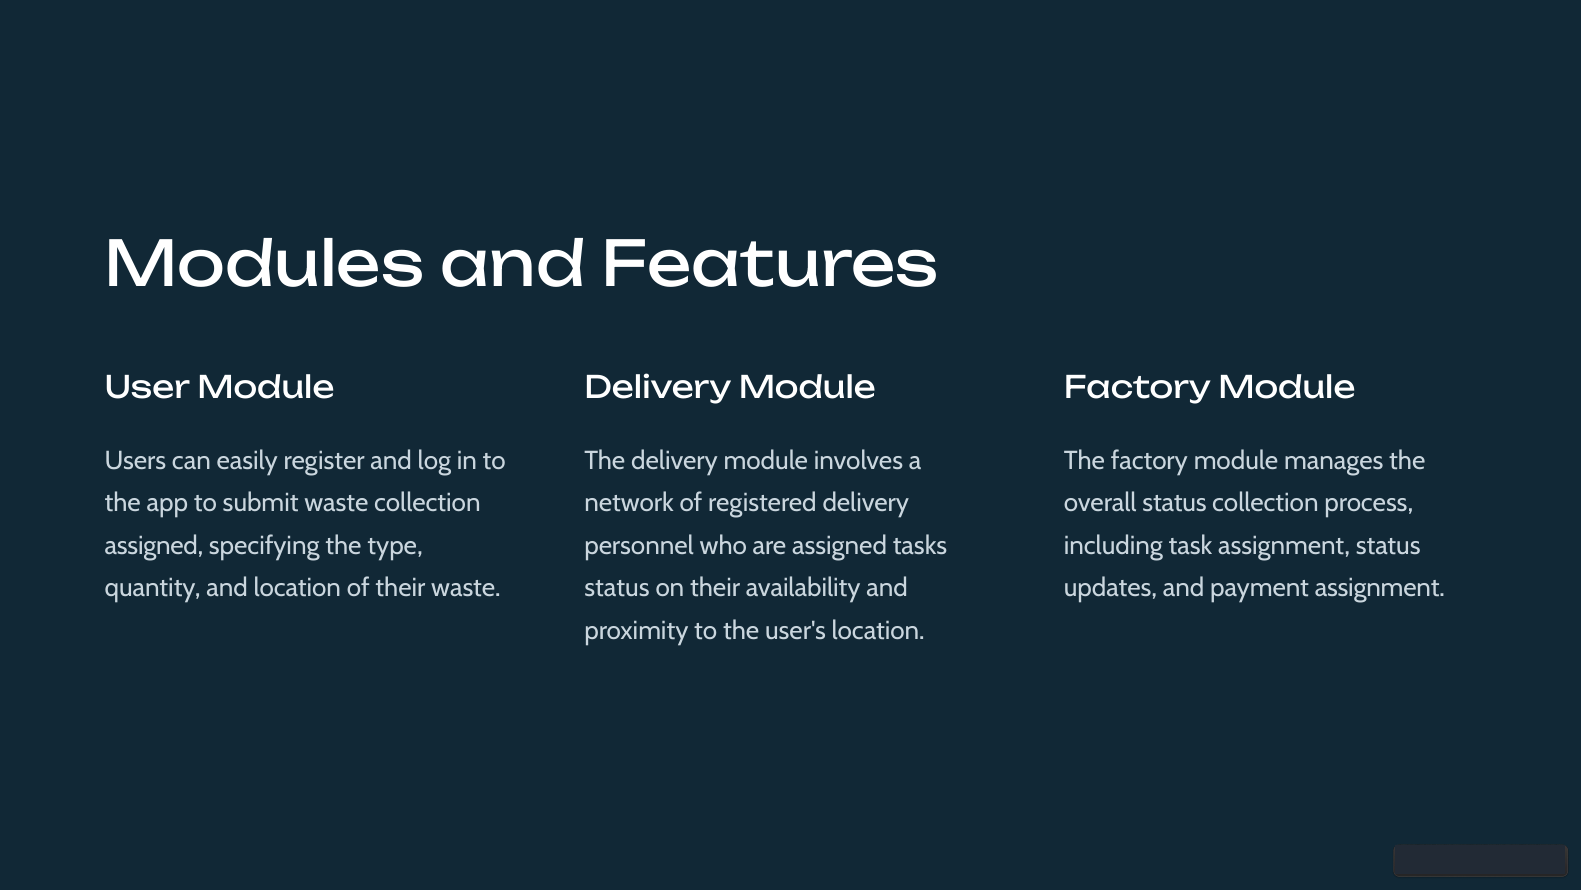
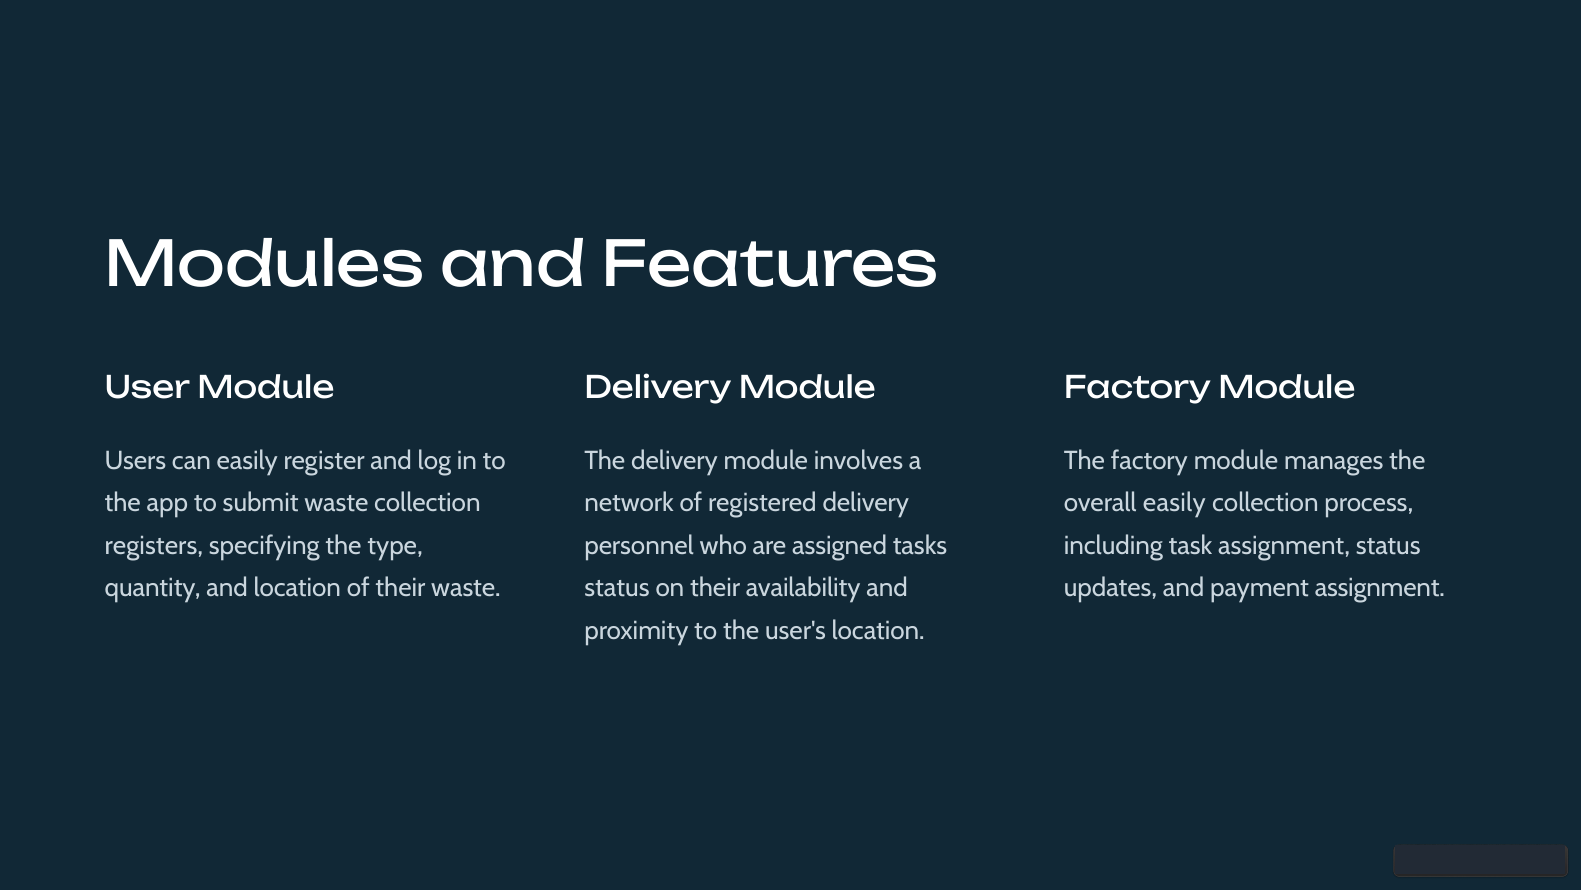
overall status: status -> easily
assigned at (154, 545): assigned -> registers
